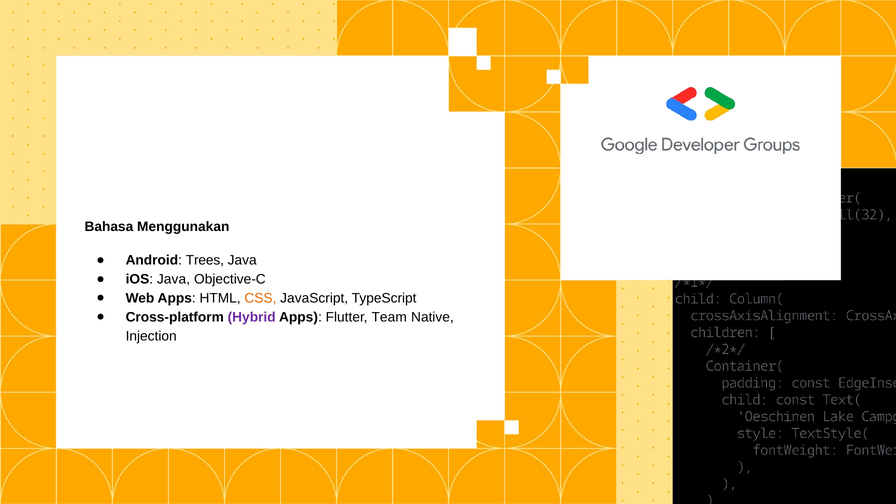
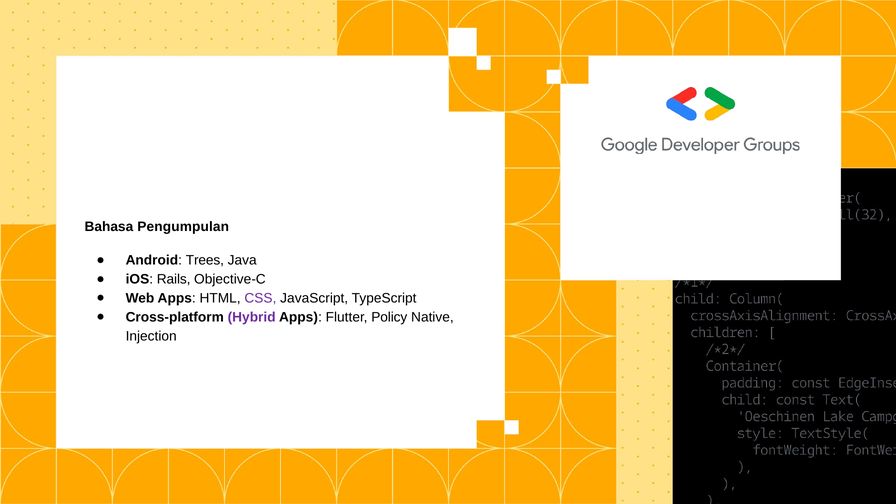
Menggunakan: Menggunakan -> Pengumpulan
iOS Java: Java -> Rails
CSS colour: orange -> purple
Team: Team -> Policy
